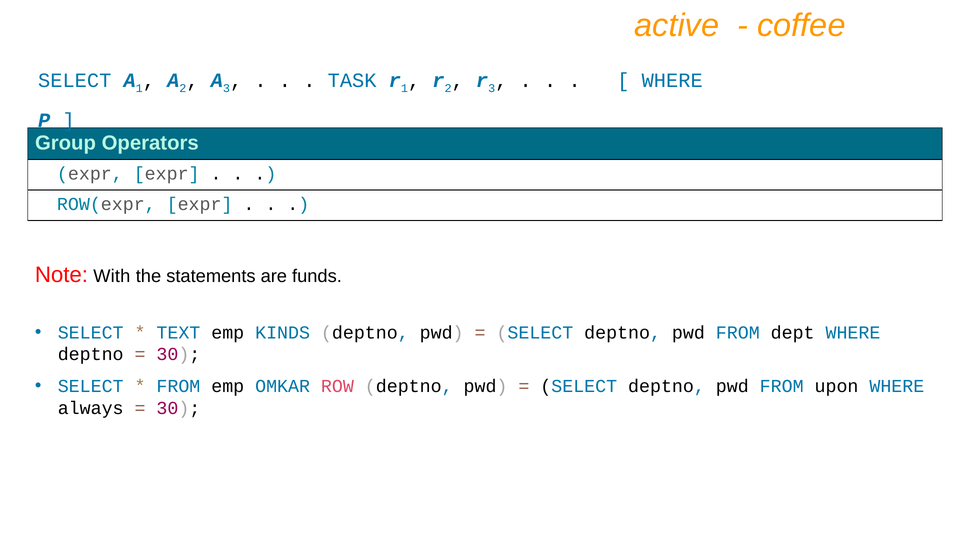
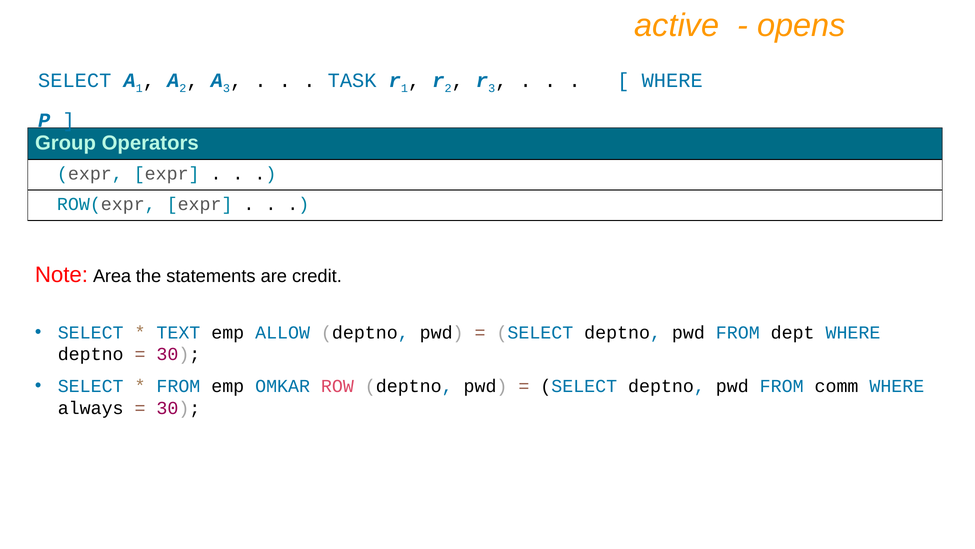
coffee: coffee -> opens
With: With -> Area
funds: funds -> credit
KINDS: KINDS -> ALLOW
upon: upon -> comm
